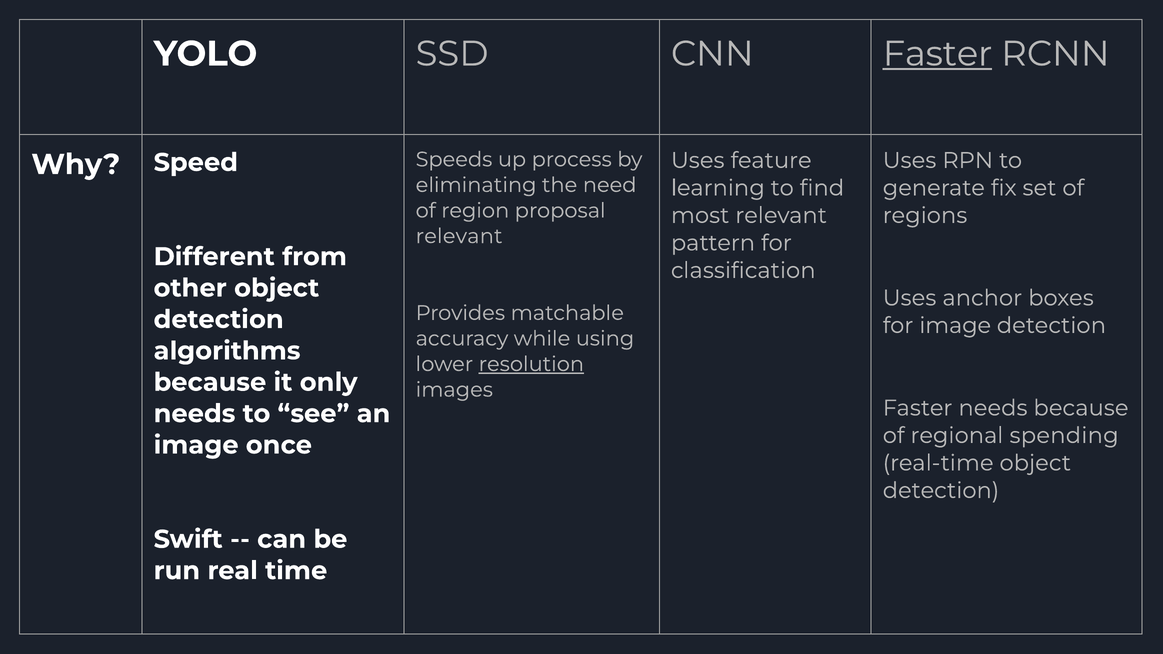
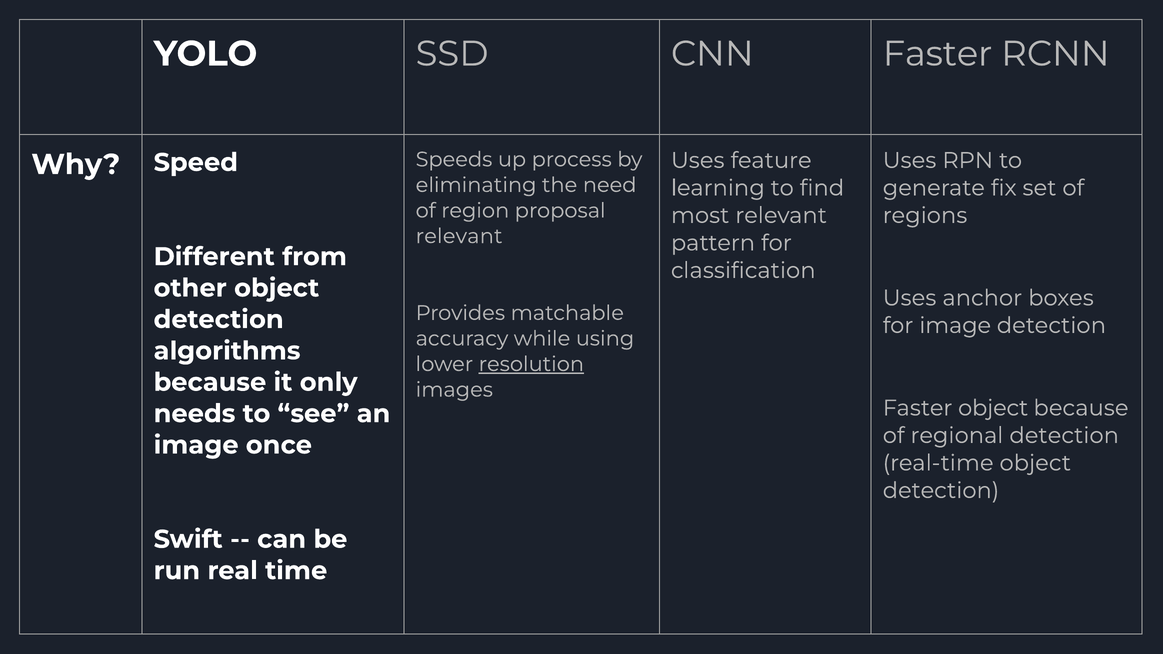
Faster at (937, 54) underline: present -> none
Faster needs: needs -> object
regional spending: spending -> detection
